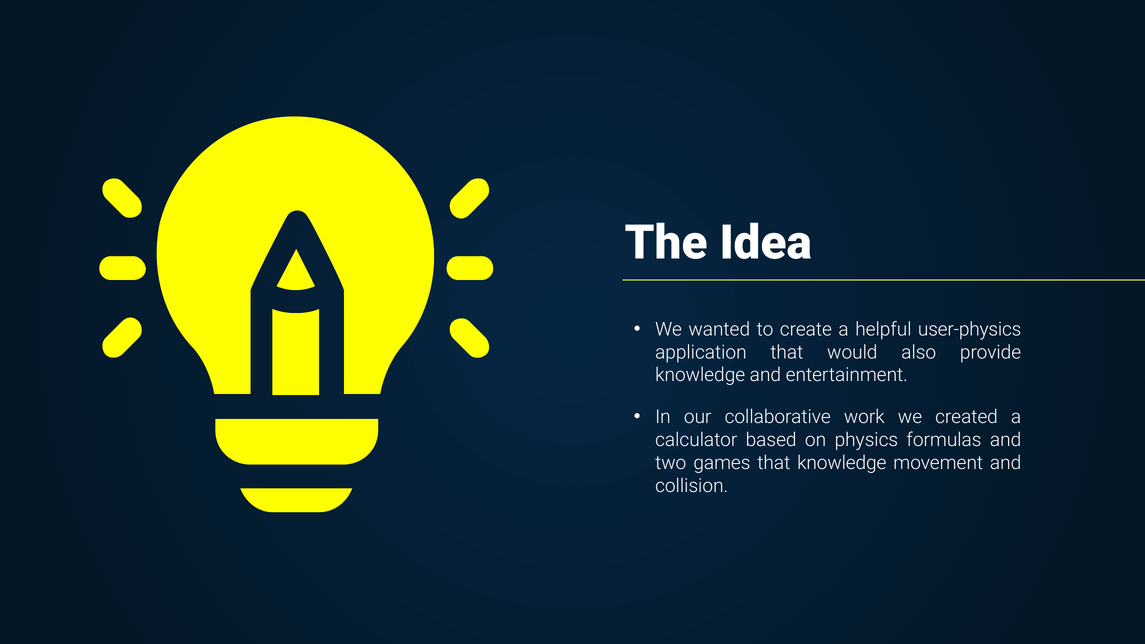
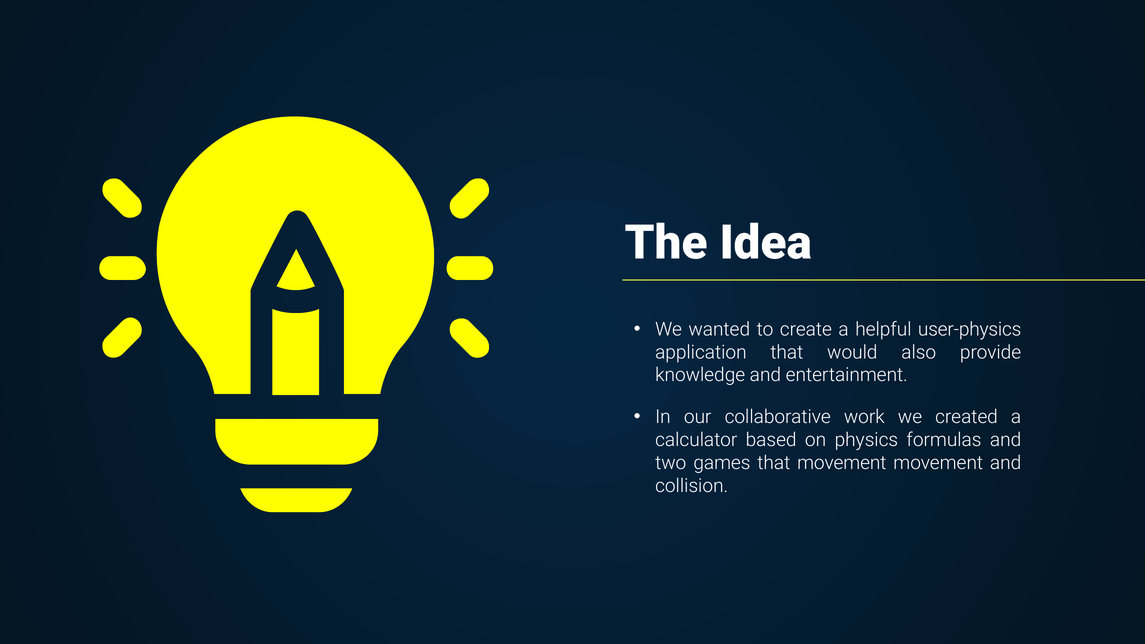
that knowledge: knowledge -> movement
